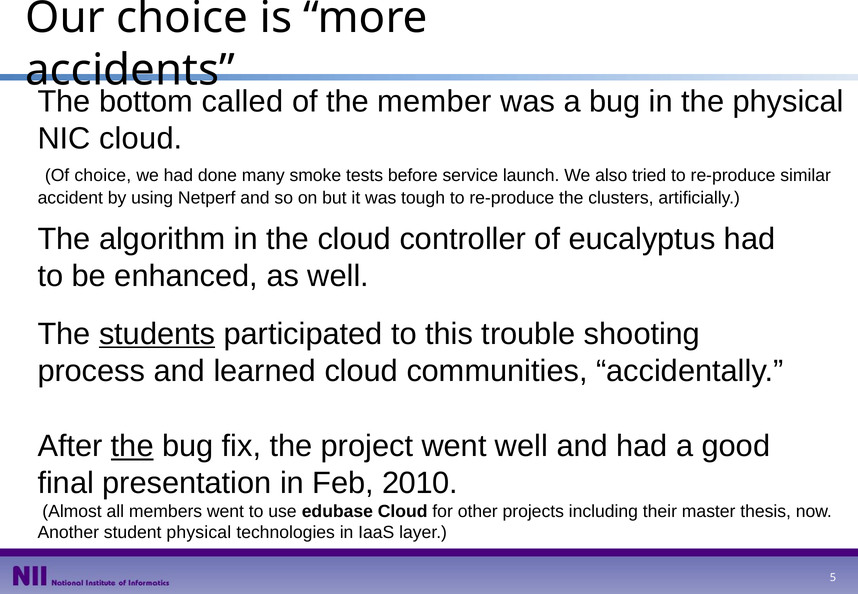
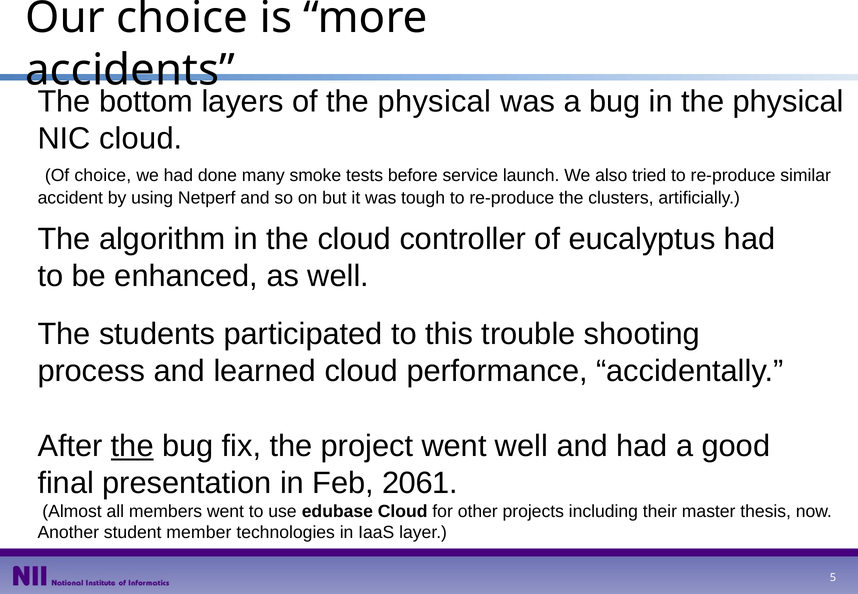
called: called -> layers
of the member: member -> physical
students underline: present -> none
communities: communities -> performance
2010: 2010 -> 2061
student physical: physical -> member
